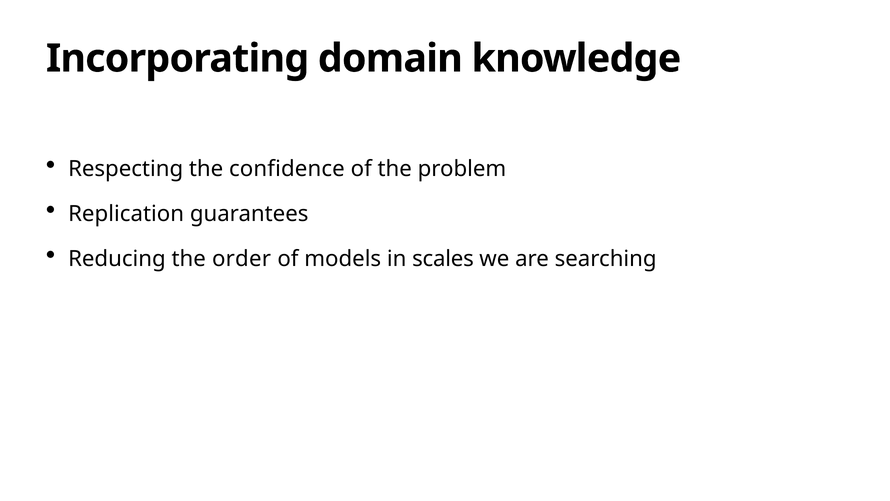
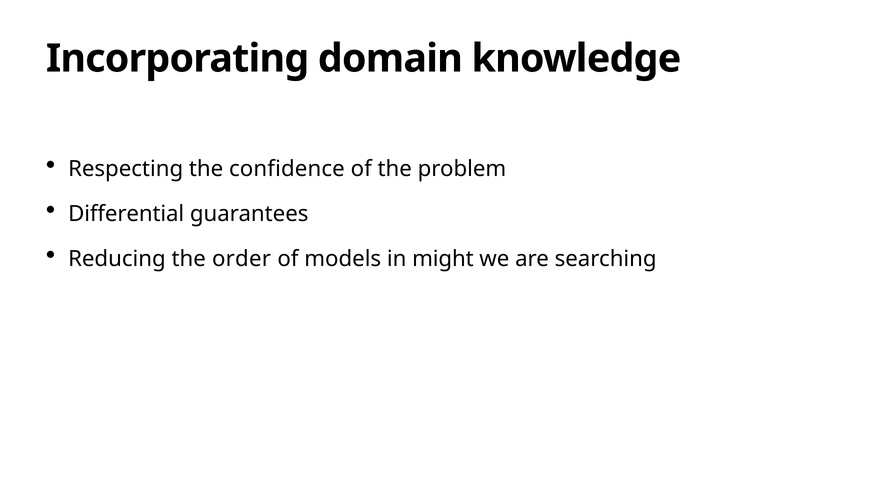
Replication: Replication -> Differential
scales: scales -> might
